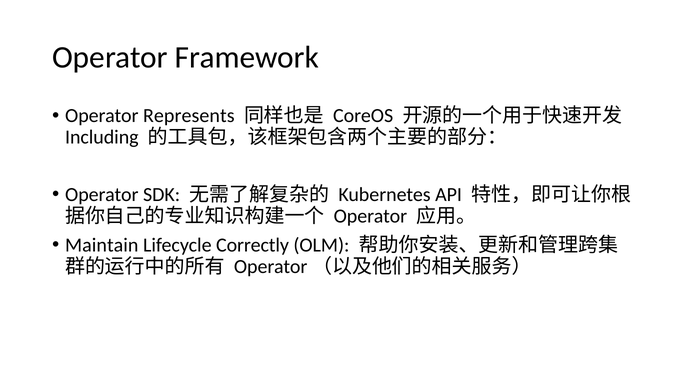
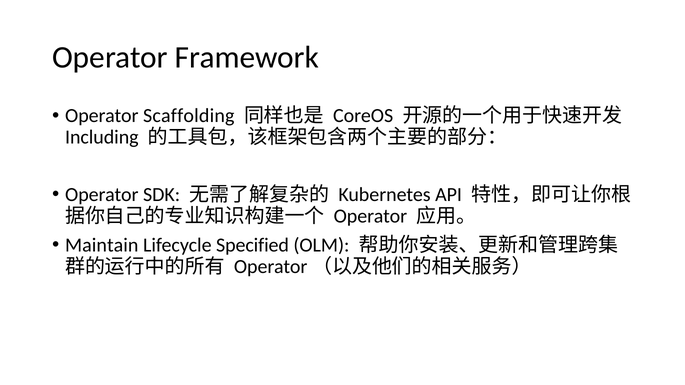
Represents: Represents -> Scaffolding
Correctly: Correctly -> Specified
